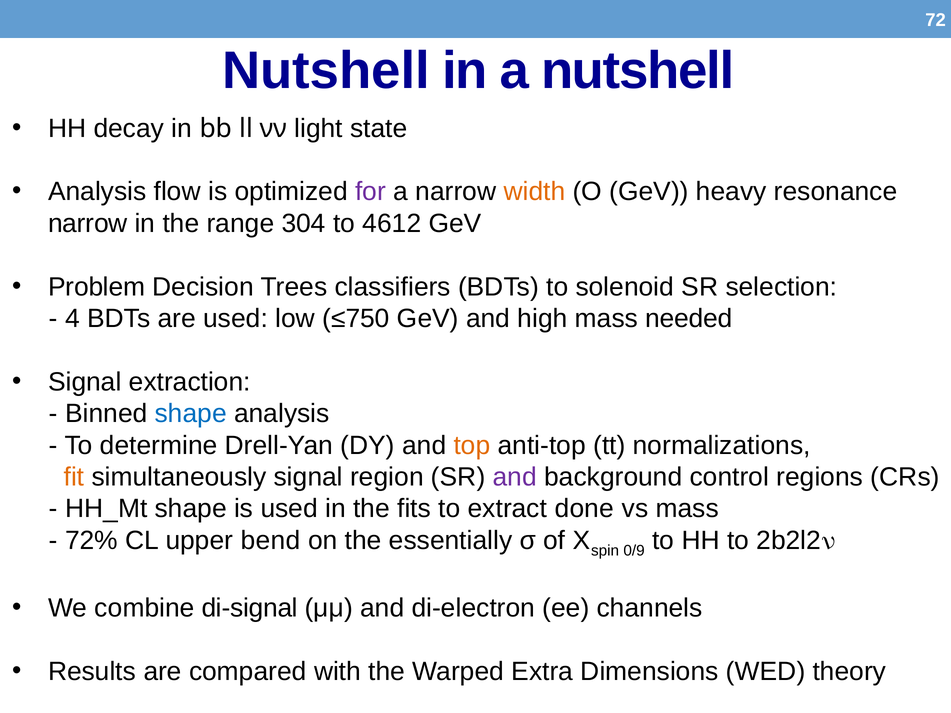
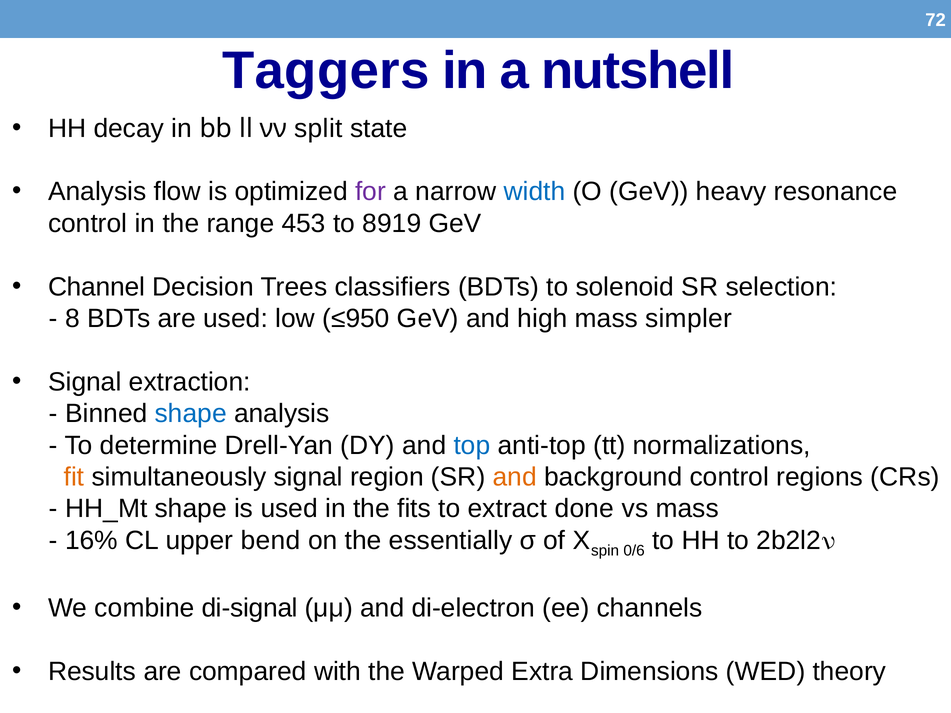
Nutshell at (326, 71): Nutshell -> Taggers
light: light -> split
width colour: orange -> blue
narrow at (88, 223): narrow -> control
304: 304 -> 453
4612: 4612 -> 8919
Problem: Problem -> Channel
4: 4 -> 8
≤750: ≤750 -> ≤950
needed: needed -> simpler
top colour: orange -> blue
and at (515, 477) colour: purple -> orange
72%: 72% -> 16%
0/9: 0/9 -> 0/6
